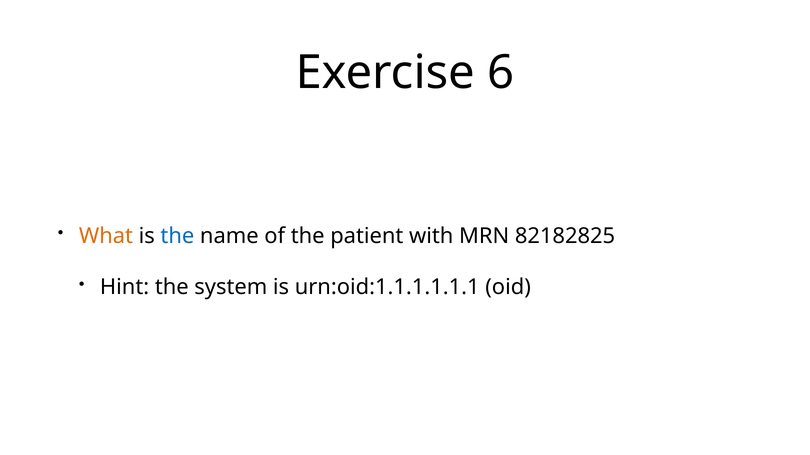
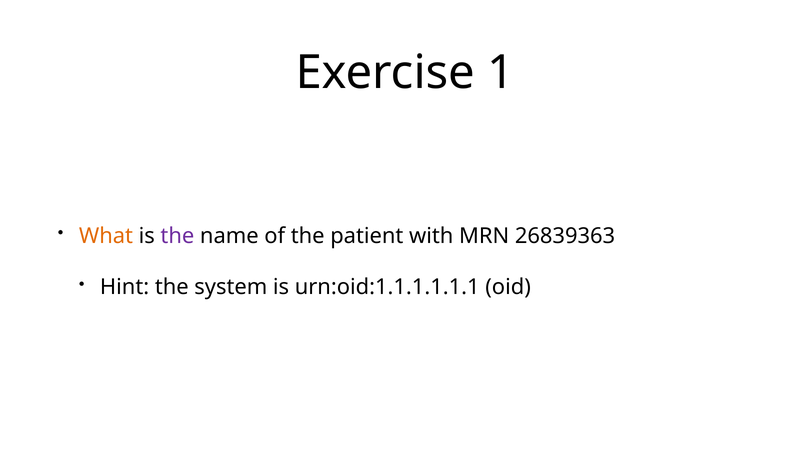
6: 6 -> 1
the at (177, 236) colour: blue -> purple
82182825: 82182825 -> 26839363
